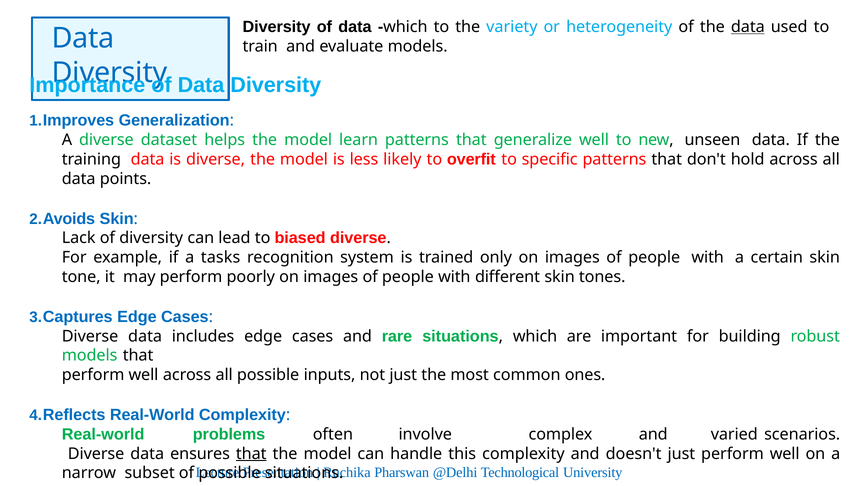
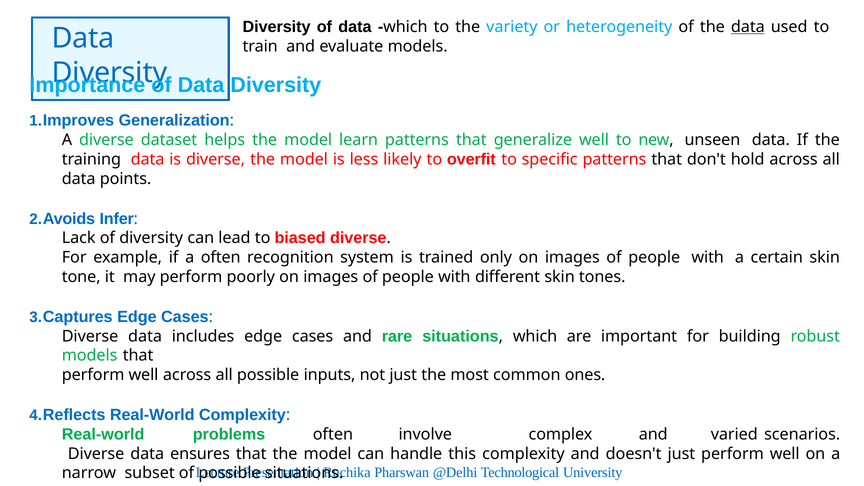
Skin at (117, 219): Skin -> Infer
a tasks: tasks -> often
that at (251, 454) underline: present -> none
